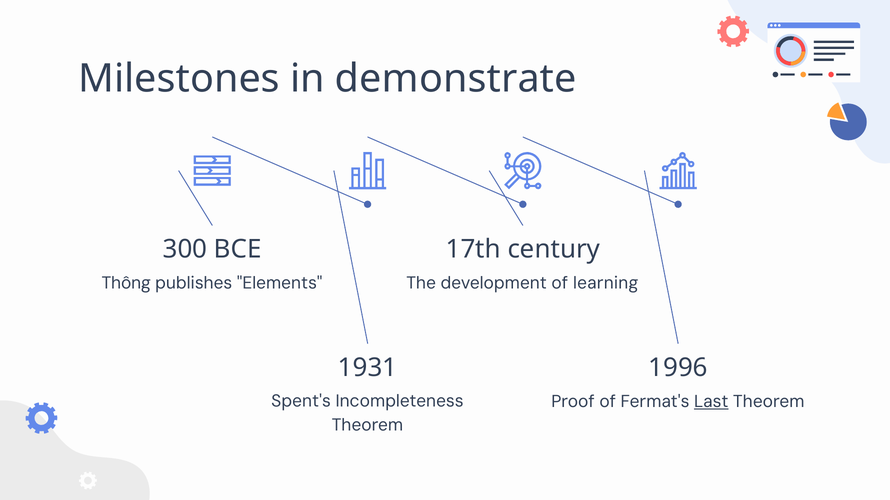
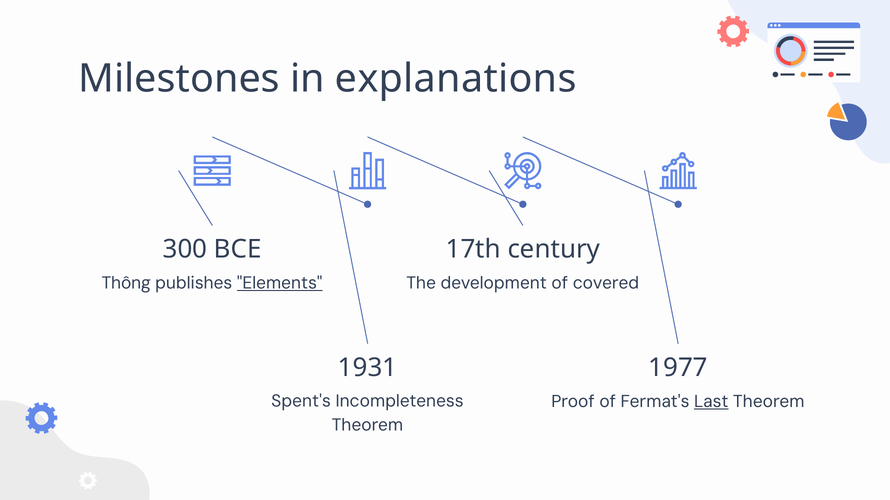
demonstrate: demonstrate -> explanations
Elements underline: none -> present
learning: learning -> covered
1996: 1996 -> 1977
